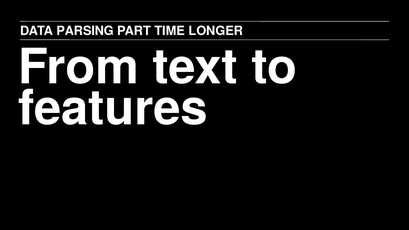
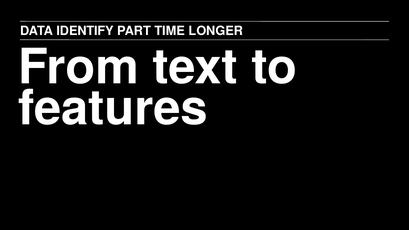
PARSING: PARSING -> IDENTIFY
